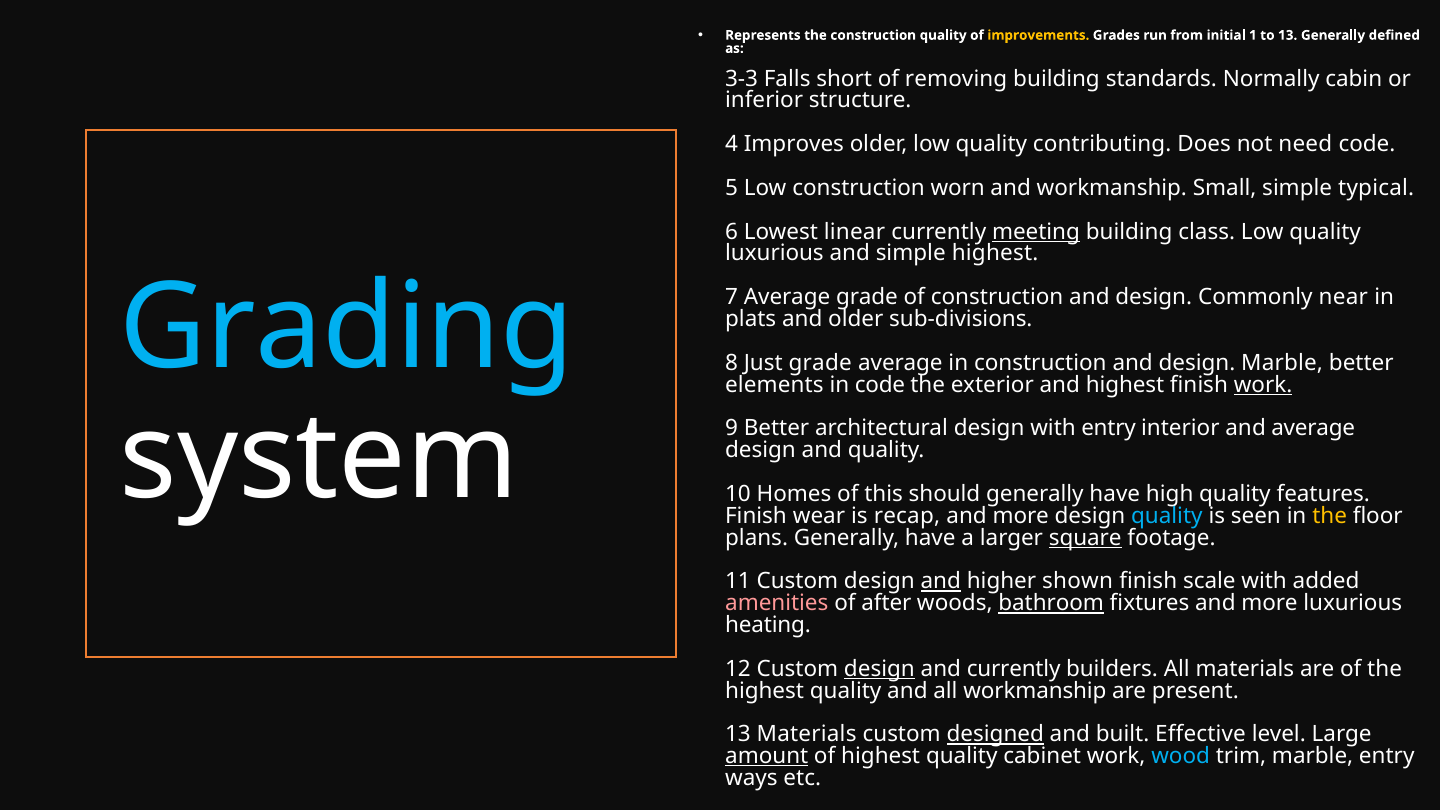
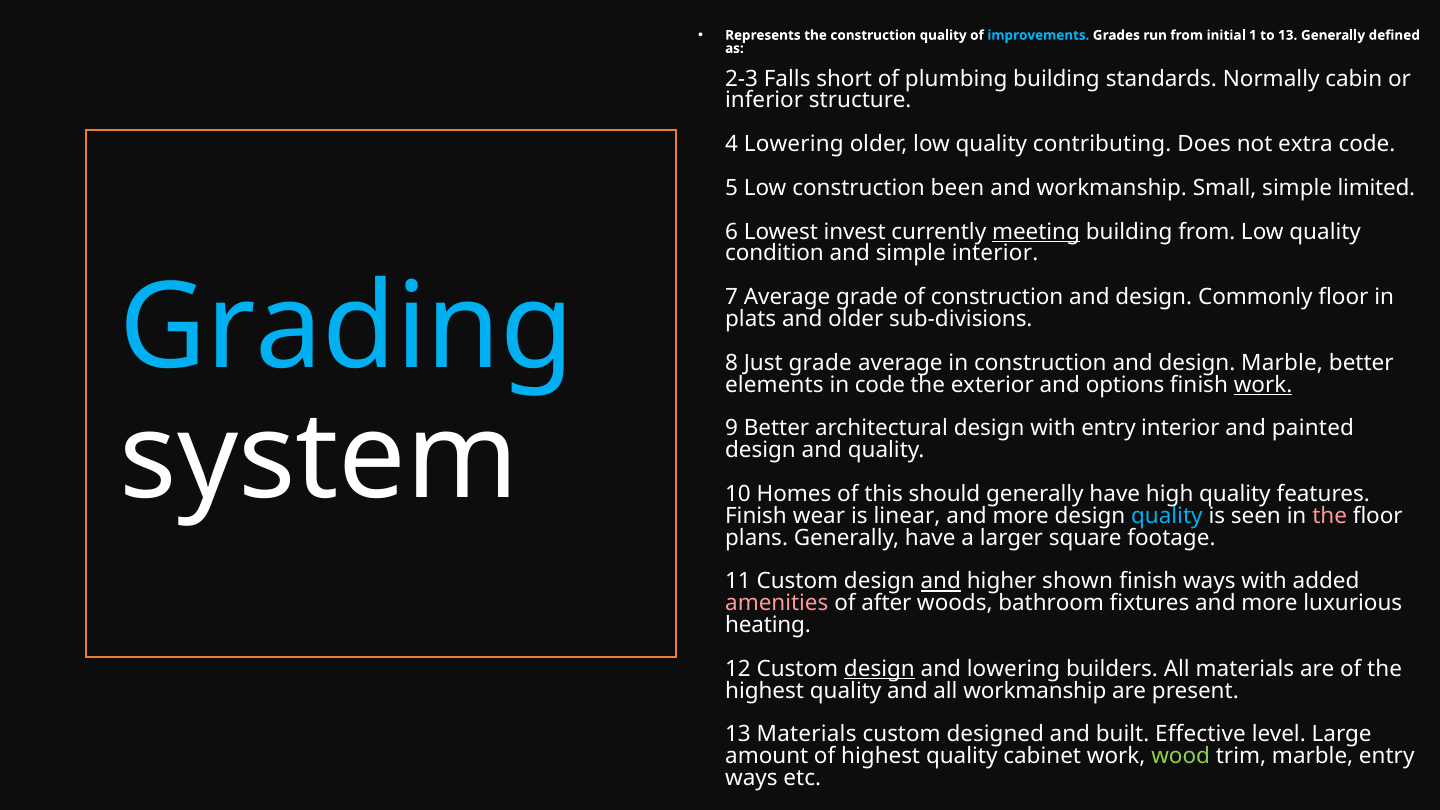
improvements colour: yellow -> light blue
3-3: 3-3 -> 2-3
removing: removing -> plumbing
4 Improves: Improves -> Lowering
need: need -> extra
worn: worn -> been
typical: typical -> limited
linear: linear -> invest
building class: class -> from
luxurious at (774, 253): luxurious -> condition
simple highest: highest -> interior
Commonly near: near -> floor
and highest: highest -> options
and average: average -> painted
recap: recap -> linear
the at (1330, 516) colour: yellow -> pink
square underline: present -> none
finish scale: scale -> ways
bathroom underline: present -> none
and currently: currently -> lowering
designed underline: present -> none
amount underline: present -> none
wood colour: light blue -> light green
